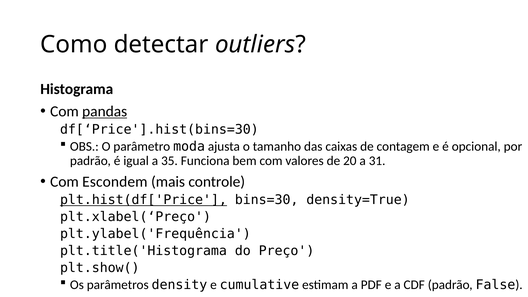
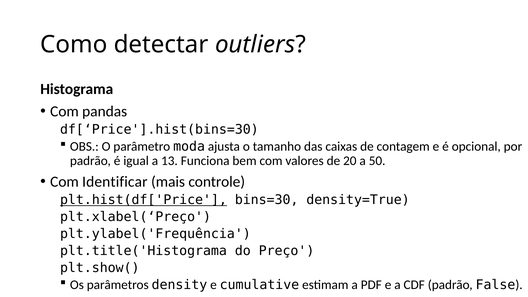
pandas underline: present -> none
35: 35 -> 13
31: 31 -> 50
Escondem: Escondem -> Identificar
